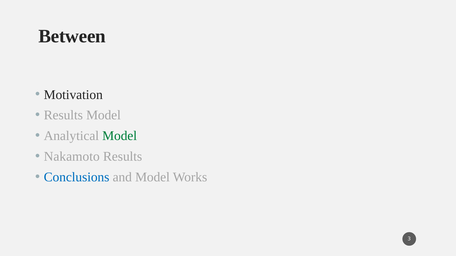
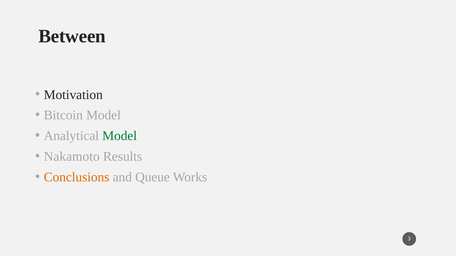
Results at (63, 115): Results -> Bitcoin
Conclusions colour: blue -> orange
and Model: Model -> Queue
